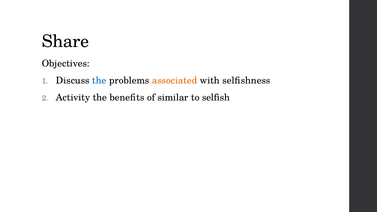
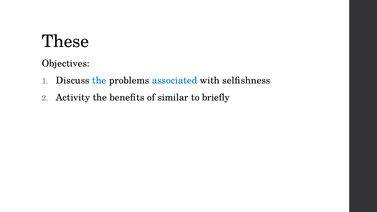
Share: Share -> These
associated colour: orange -> blue
selfish: selfish -> briefly
